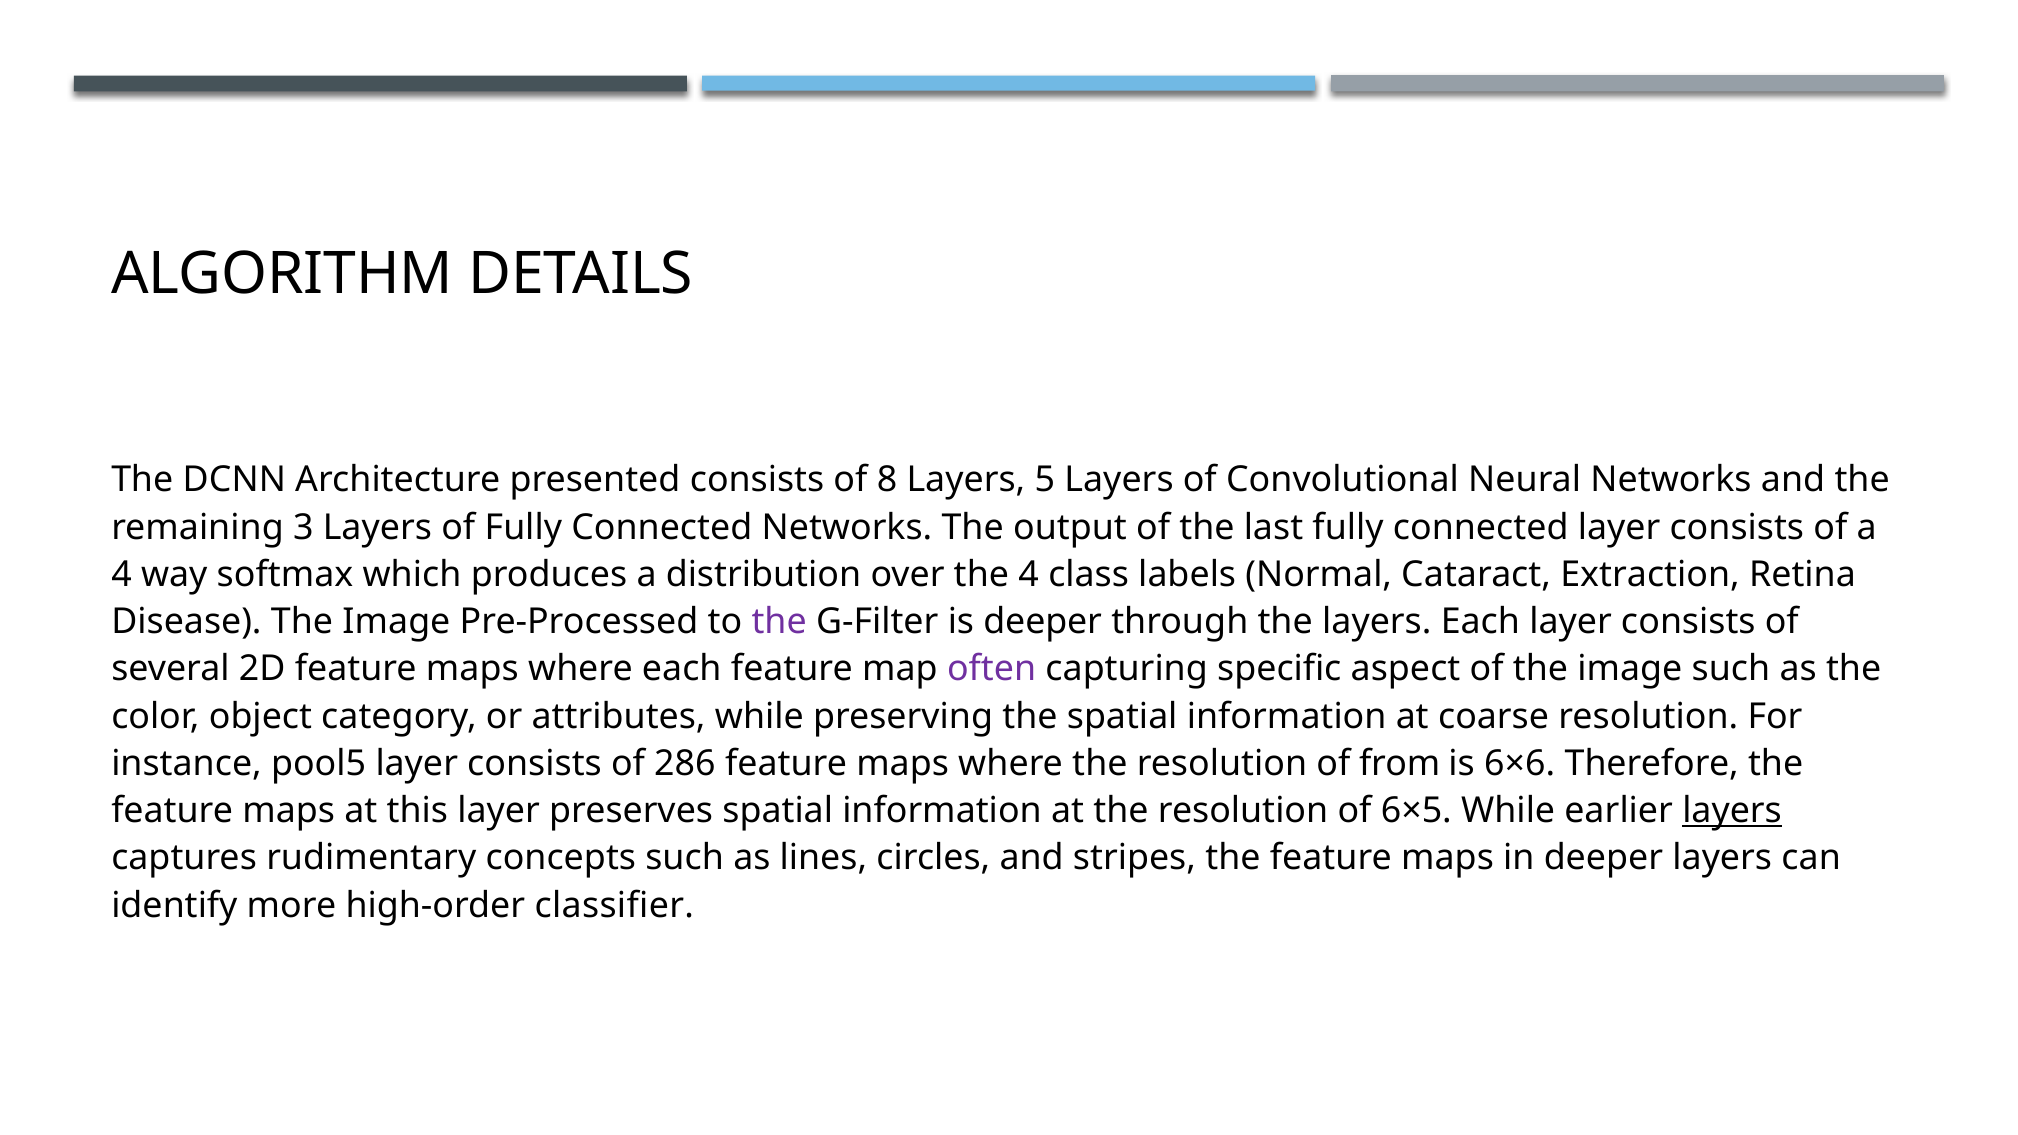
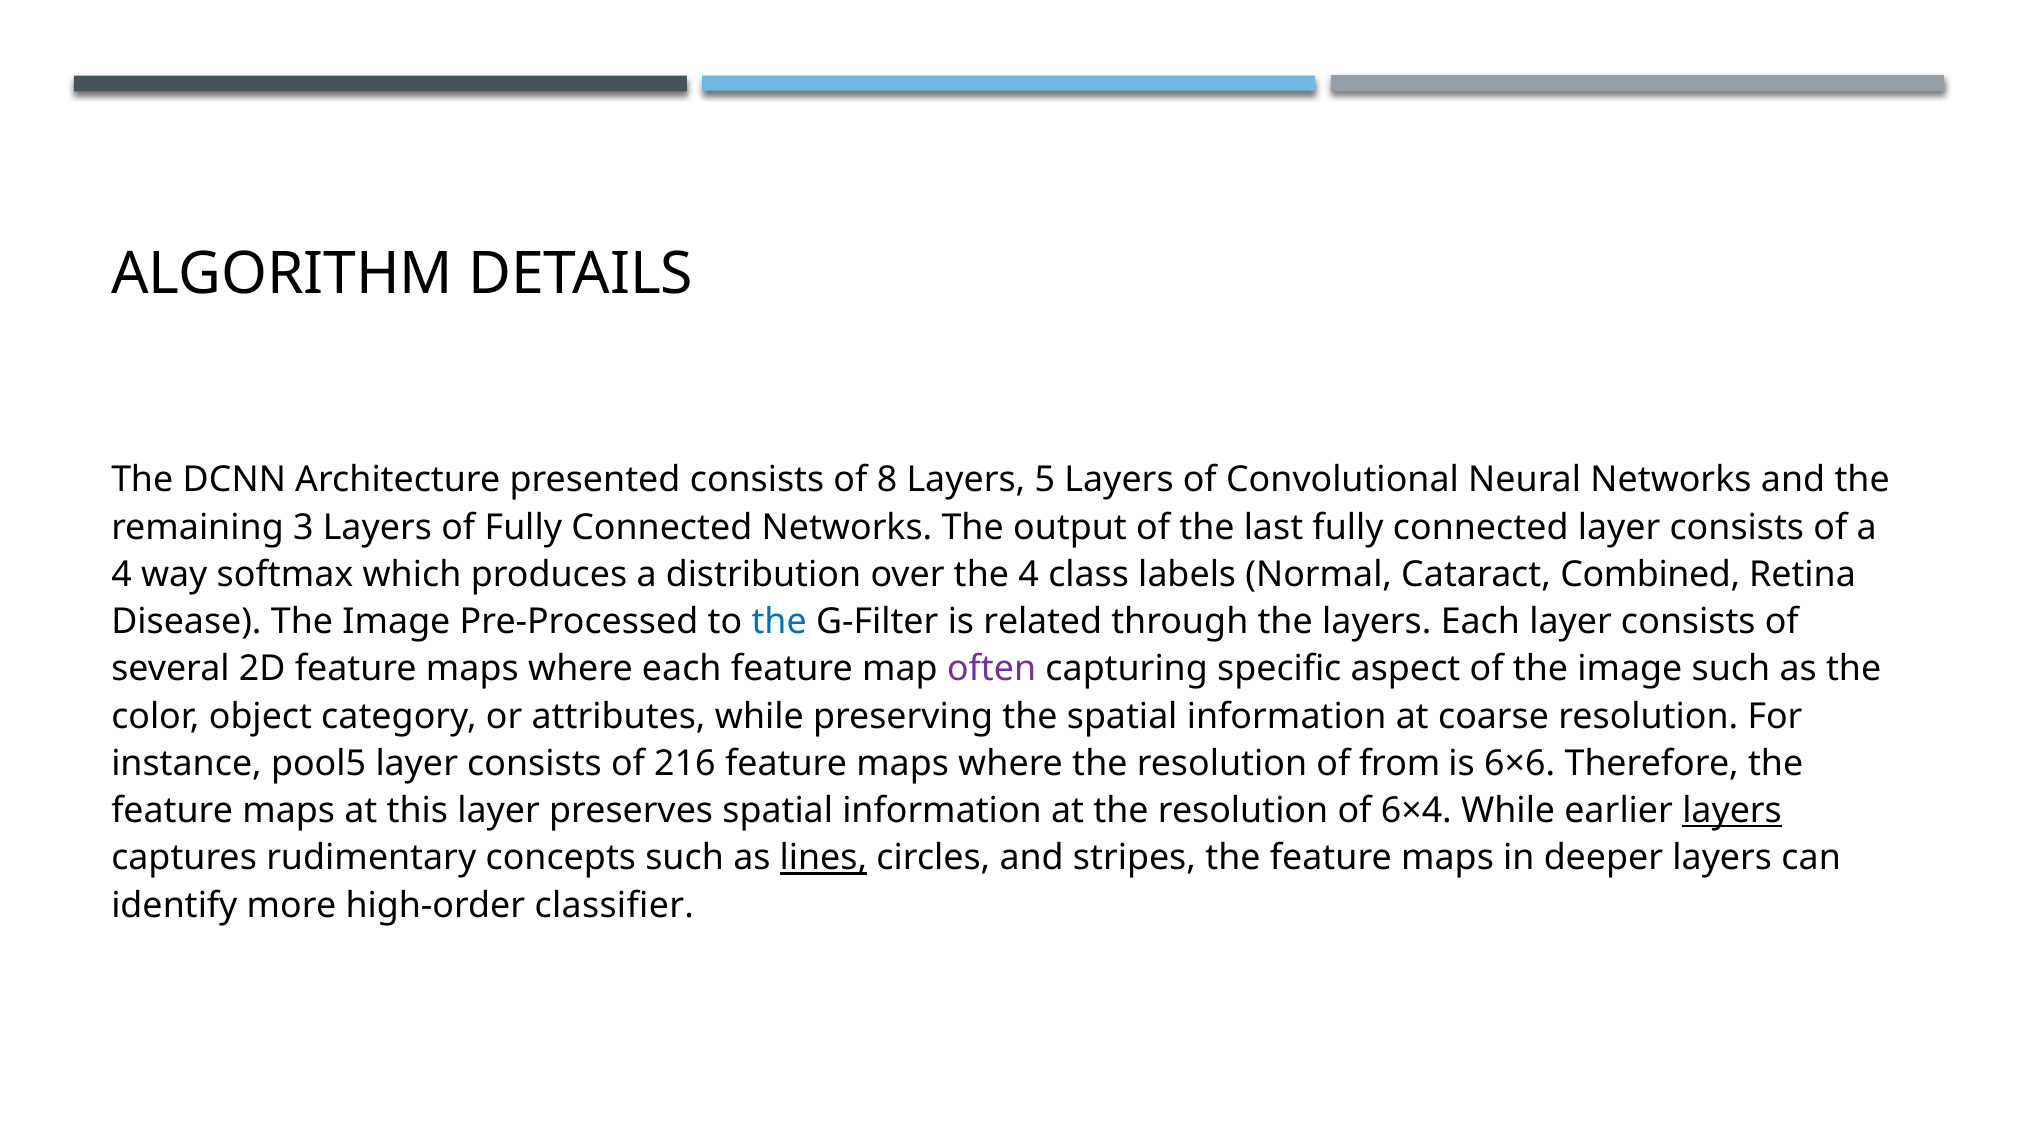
Extraction: Extraction -> Combined
the at (779, 622) colour: purple -> blue
is deeper: deeper -> related
286: 286 -> 216
6×5: 6×5 -> 6×4
lines underline: none -> present
